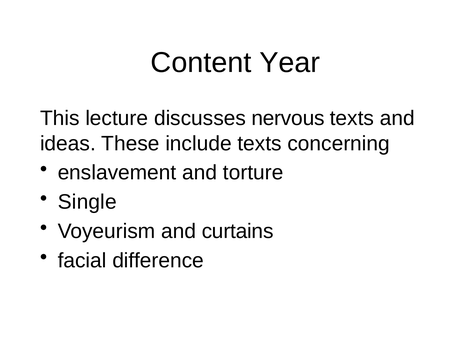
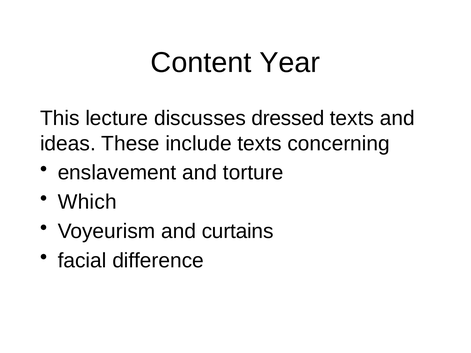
nervous: nervous -> dressed
Single: Single -> Which
